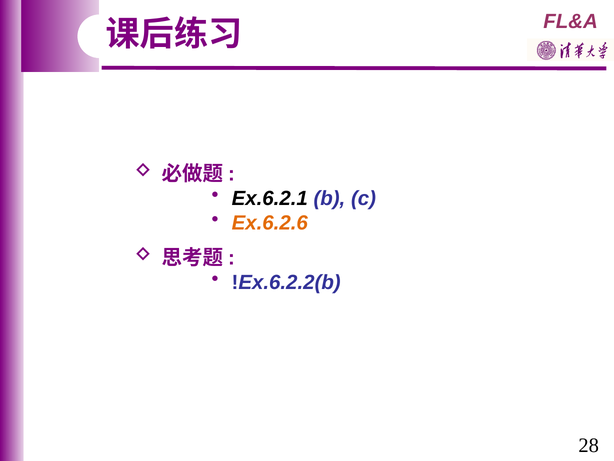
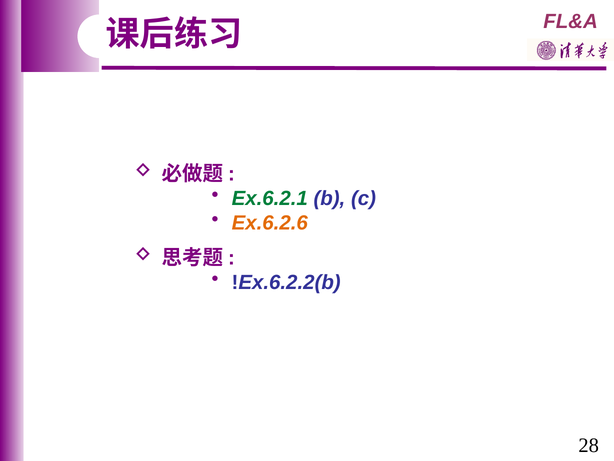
Ex.6.2.1 colour: black -> green
